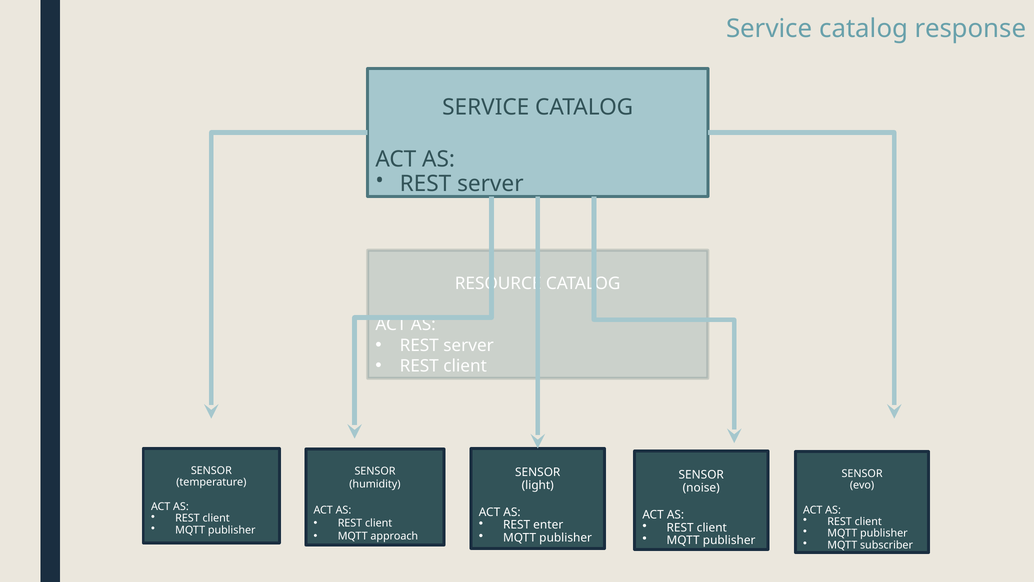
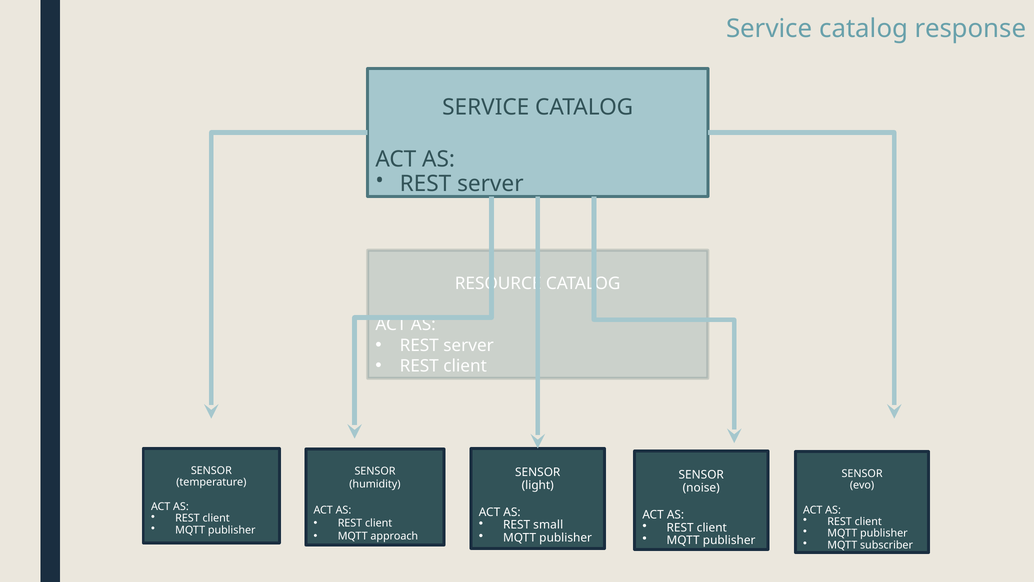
enter: enter -> small
